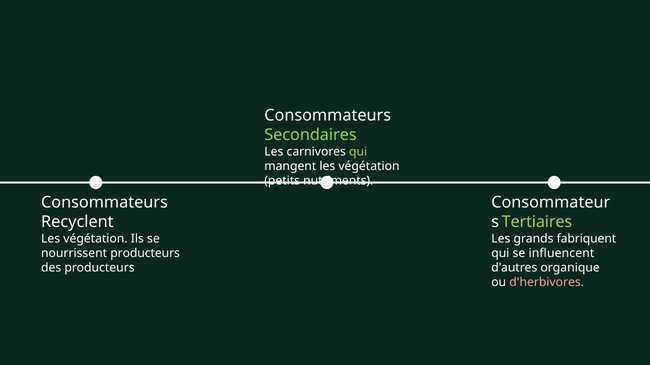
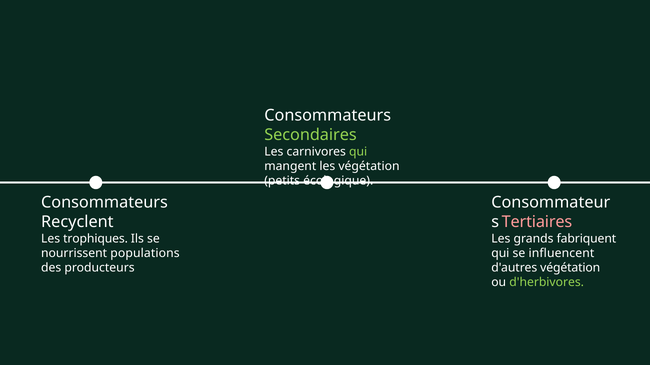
nutriments: nutriments -> écologique
Tertiaires colour: light green -> pink
végétation at (95, 239): végétation -> trophiques
nourrissent producteurs: producteurs -> populations
d'autres organique: organique -> végétation
d'herbivores colour: pink -> light green
